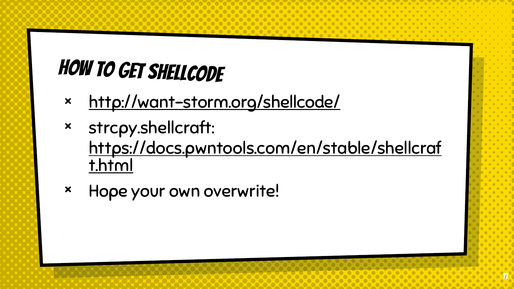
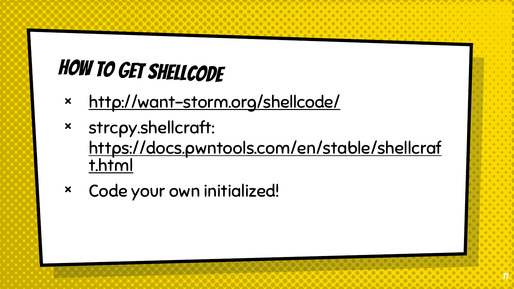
Hope: Hope -> Code
overwrite: overwrite -> initialized
